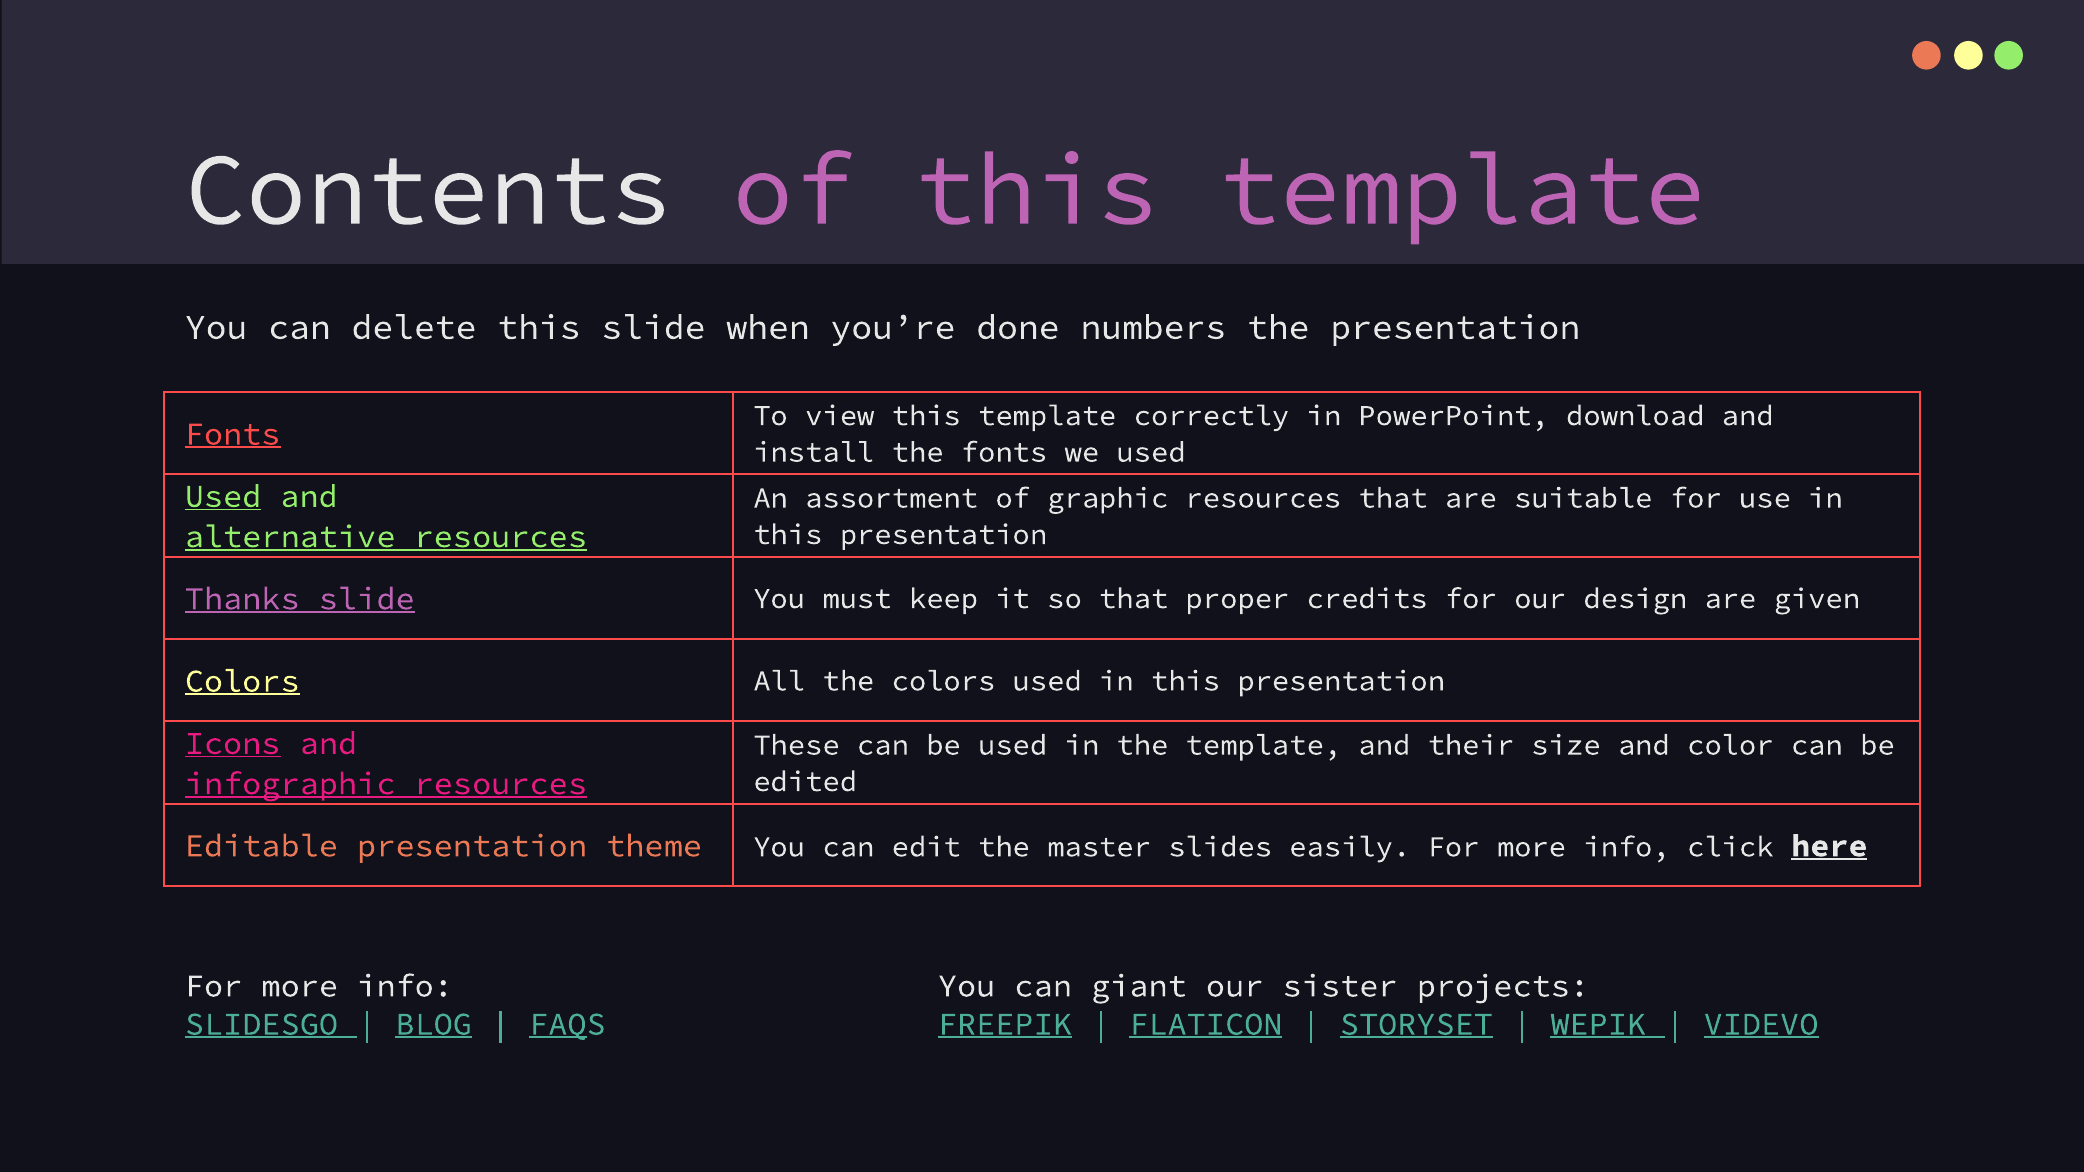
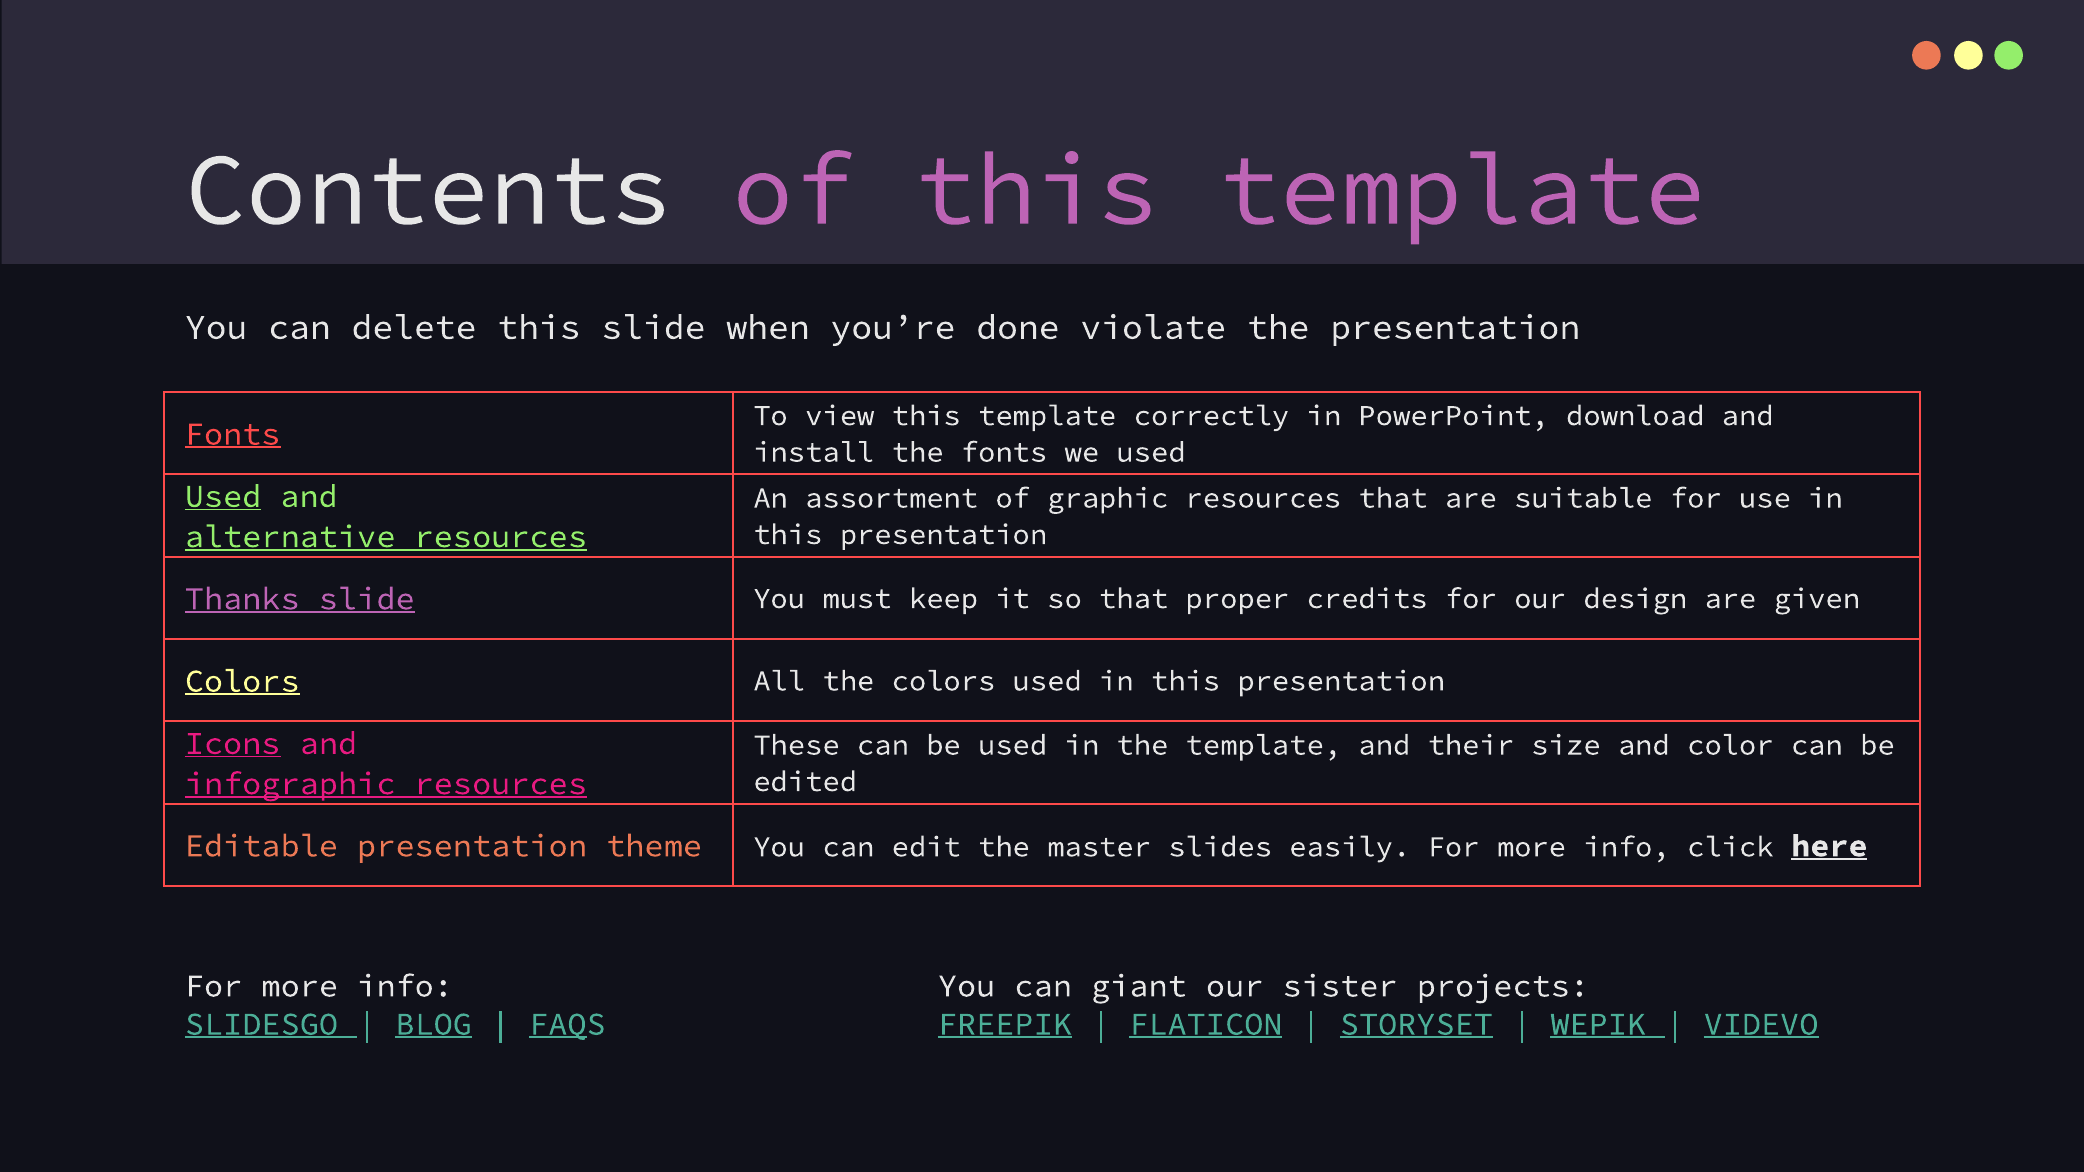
numbers: numbers -> violate
